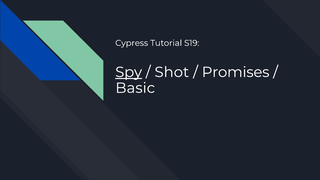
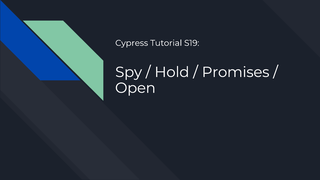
Spy underline: present -> none
Shot: Shot -> Hold
Basic: Basic -> Open
